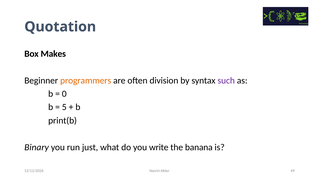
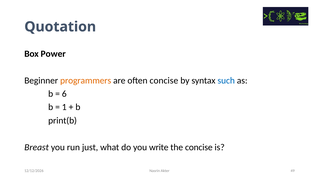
Makes: Makes -> Power
often division: division -> concise
such colour: purple -> blue
0: 0 -> 6
5: 5 -> 1
Binary: Binary -> Breast
the banana: banana -> concise
